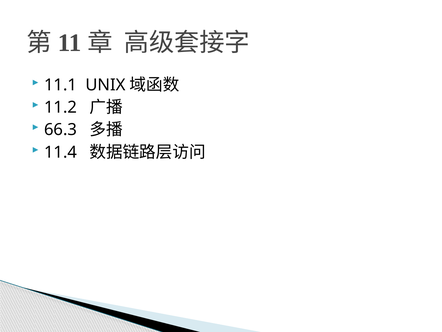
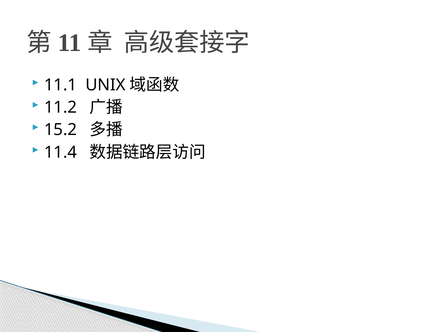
66.3: 66.3 -> 15.2
